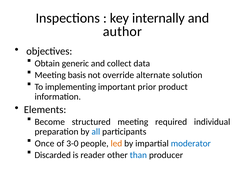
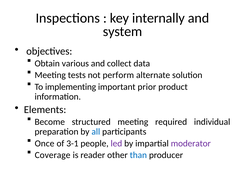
author: author -> system
generic: generic -> various
basis: basis -> tests
override: override -> perform
3-0: 3-0 -> 3-1
led colour: orange -> purple
moderator colour: blue -> purple
Discarded: Discarded -> Coverage
